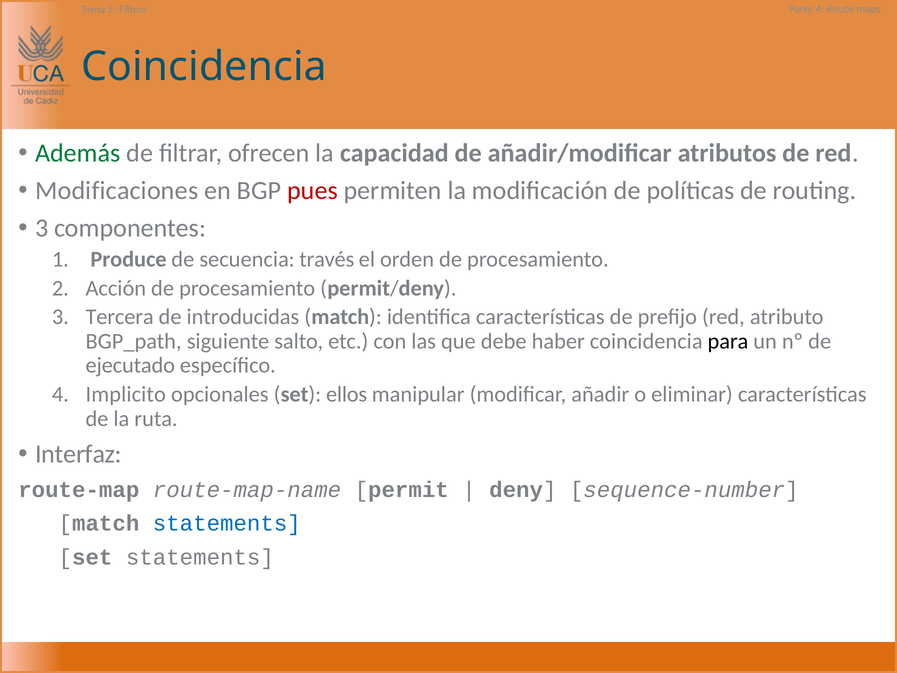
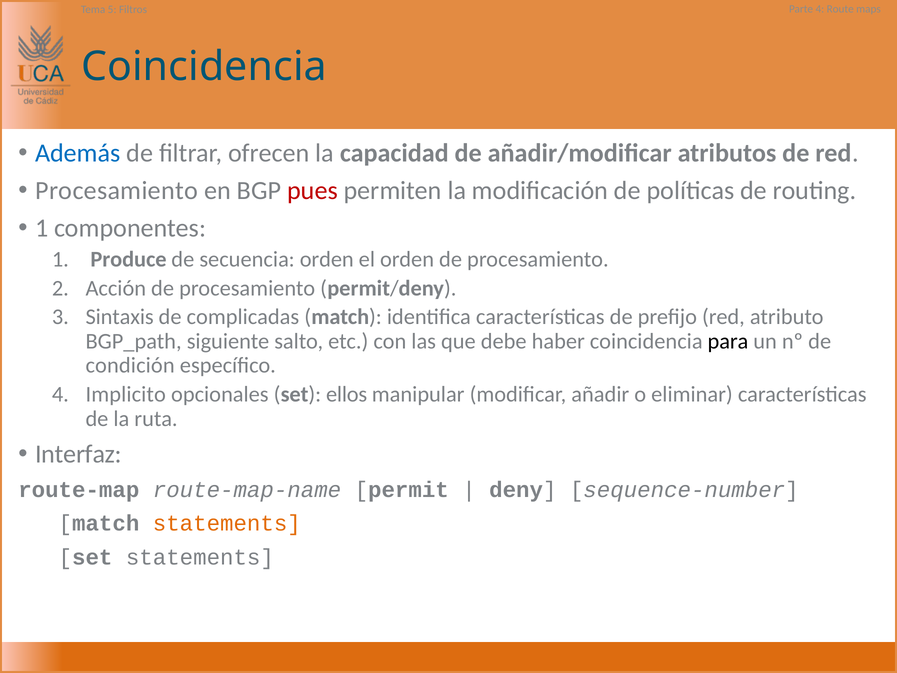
Además colour: green -> blue
Modificaciones at (117, 191): Modificaciones -> Procesamiento
3 at (42, 228): 3 -> 1
secuencia través: través -> orden
Tercera: Tercera -> Sintaxis
introducidas: introducidas -> complicadas
ejecutado: ejecutado -> condición
statements at (227, 523) colour: blue -> orange
